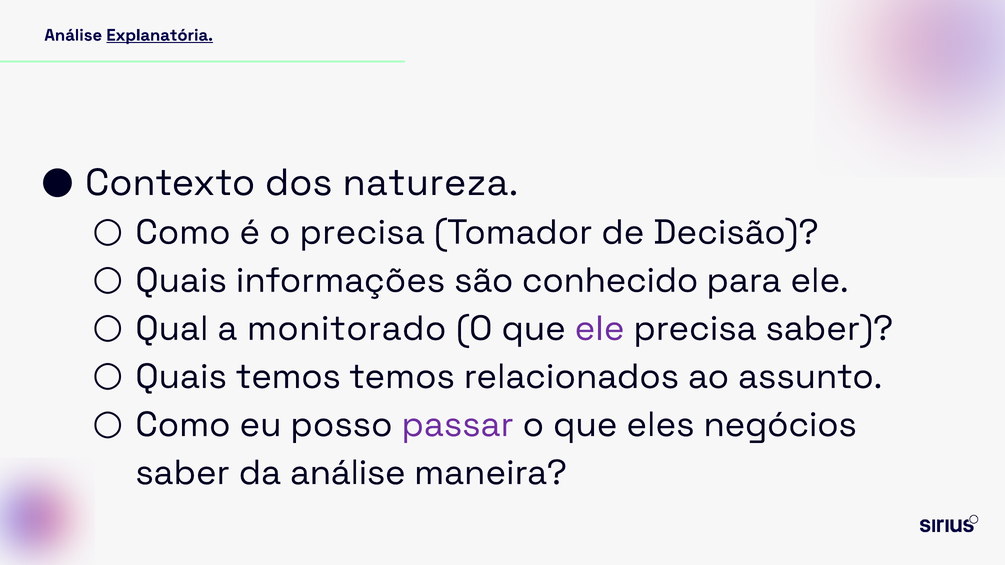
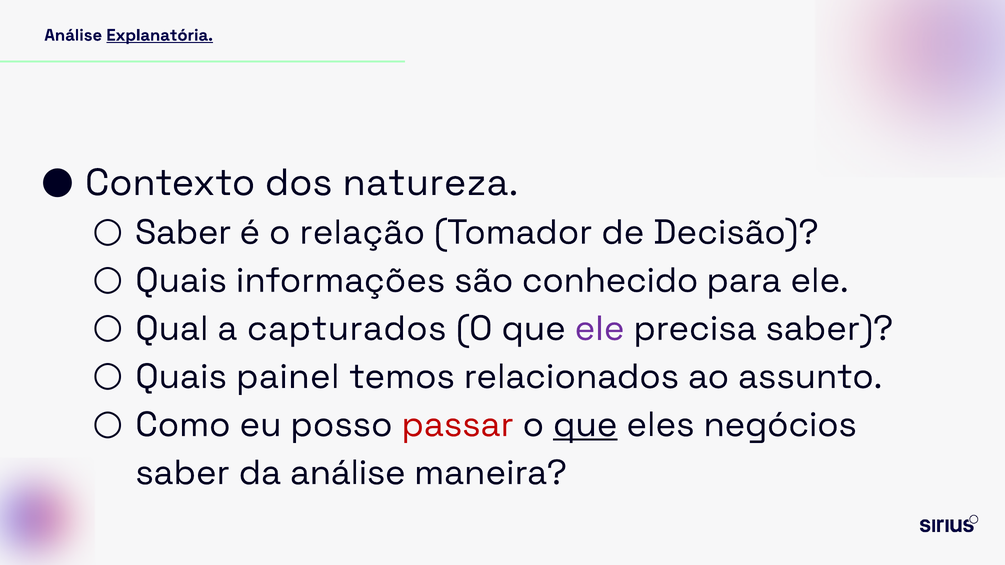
Como at (183, 232): Como -> Saber
o precisa: precisa -> relação
monitorado: monitorado -> capturados
Quais temos: temos -> painel
passar colour: purple -> red
que at (585, 425) underline: none -> present
